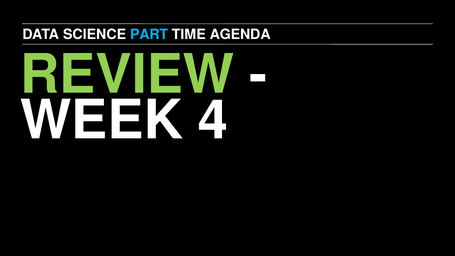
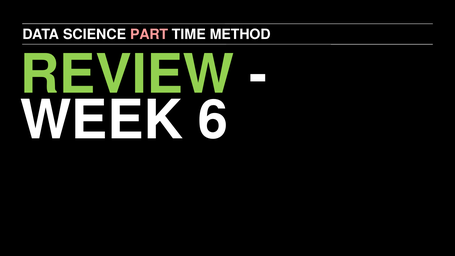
PART colour: light blue -> pink
AGENDA: AGENDA -> METHOD
4: 4 -> 6
